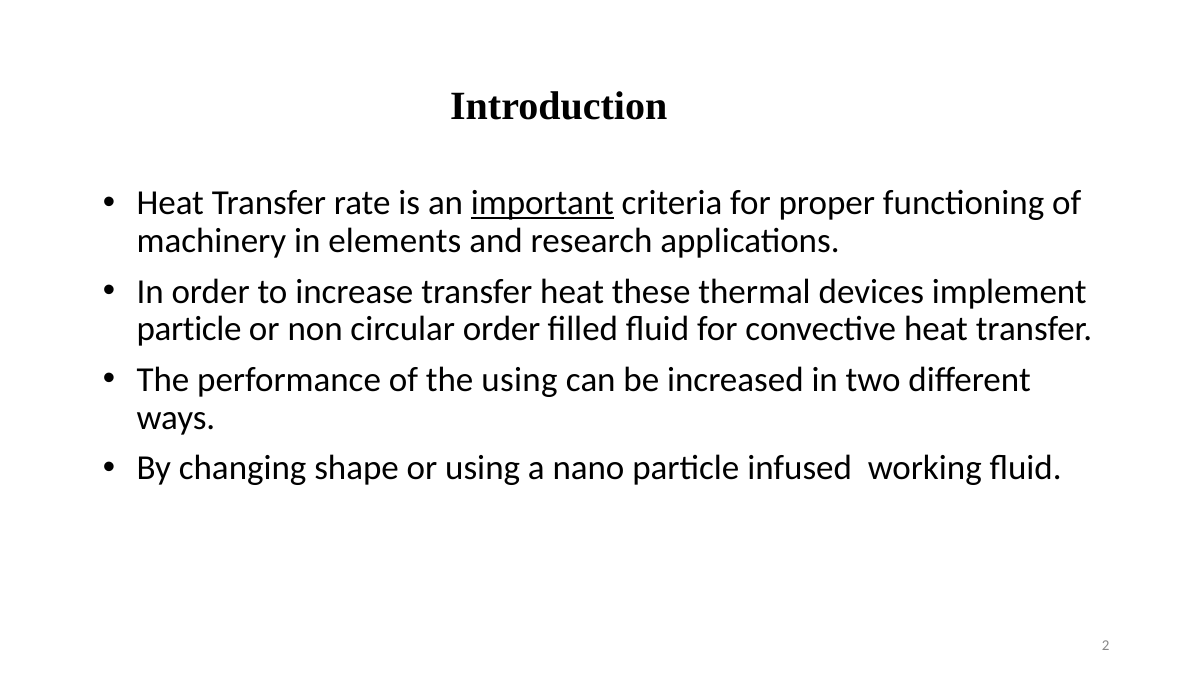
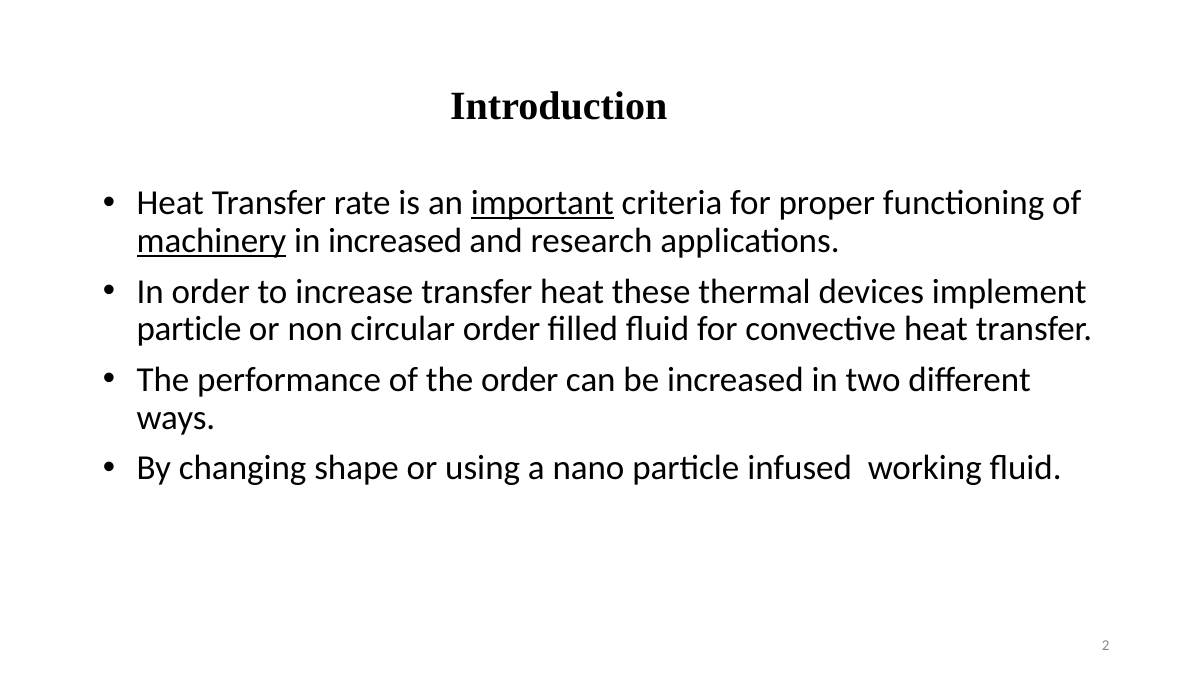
machinery underline: none -> present
in elements: elements -> increased
the using: using -> order
